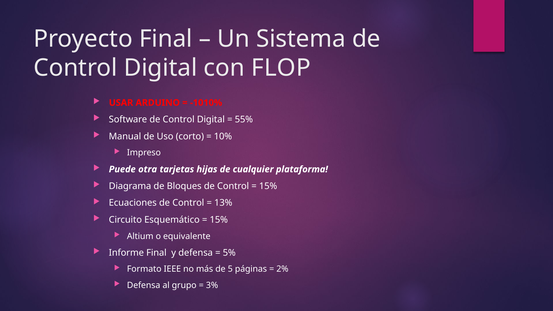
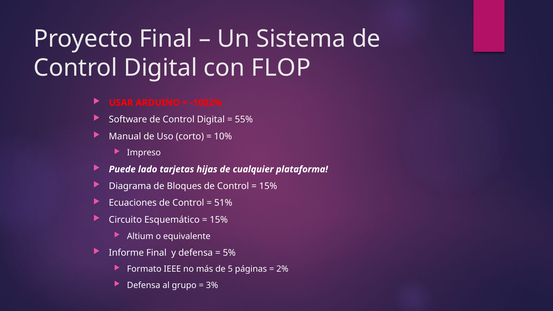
-1010%: -1010% -> -1002%
otra: otra -> lado
13%: 13% -> 51%
